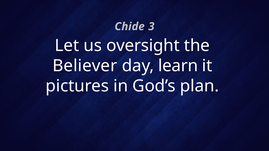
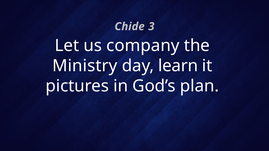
oversight: oversight -> company
Believer: Believer -> Ministry
